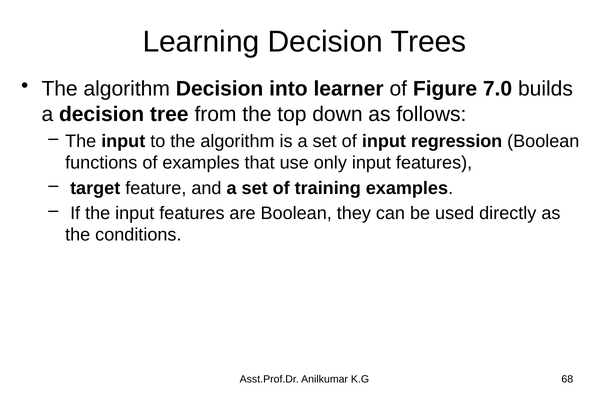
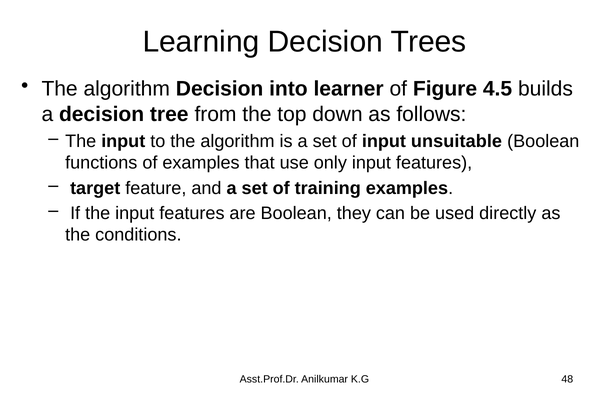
7.0: 7.0 -> 4.5
regression: regression -> unsuitable
68: 68 -> 48
